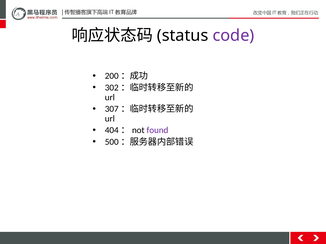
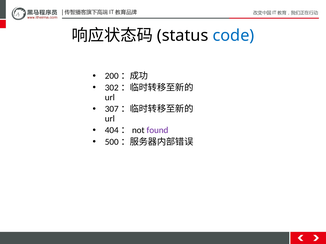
code colour: purple -> blue
